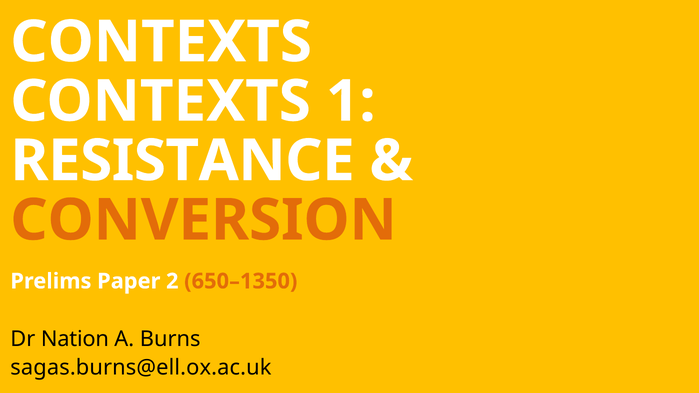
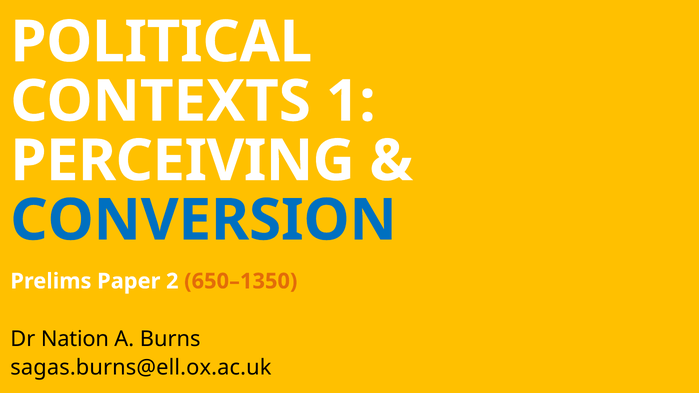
CONTEXTS at (161, 42): CONTEXTS -> POLITICAL
RESISTANCE: RESISTANCE -> PERCEIVING
CONVERSION colour: orange -> blue
